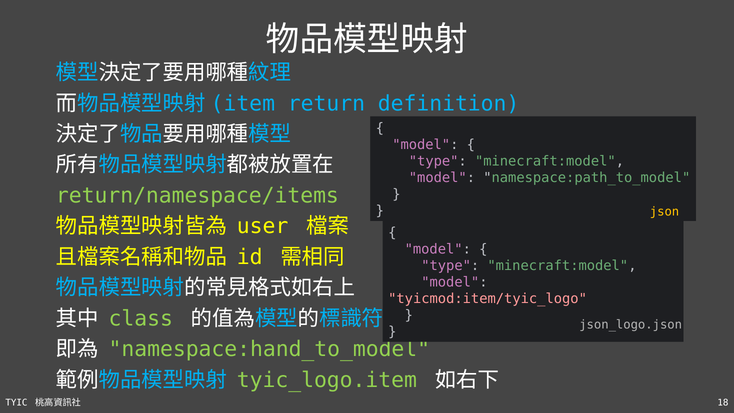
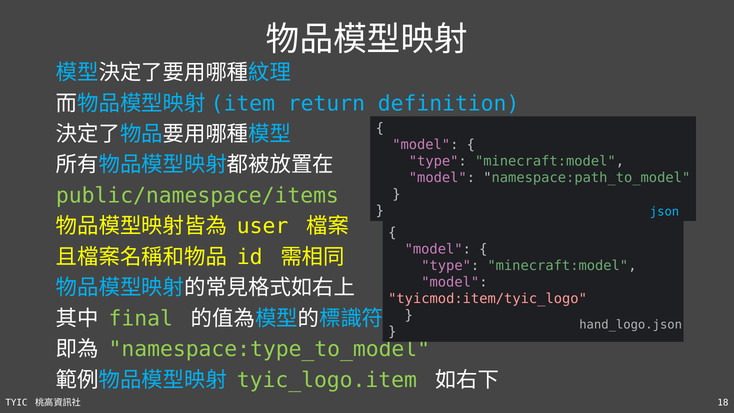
return/namespace/items: return/namespace/items -> public/namespace/items
json colour: yellow -> light blue
class: class -> final
json_logo.json: json_logo.json -> hand_logo.json
namespace:hand_to_model: namespace:hand_to_model -> namespace:type_to_model
